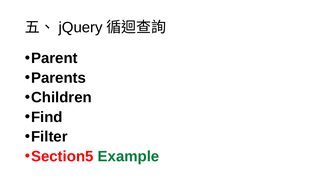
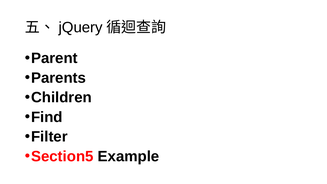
Example colour: green -> black
